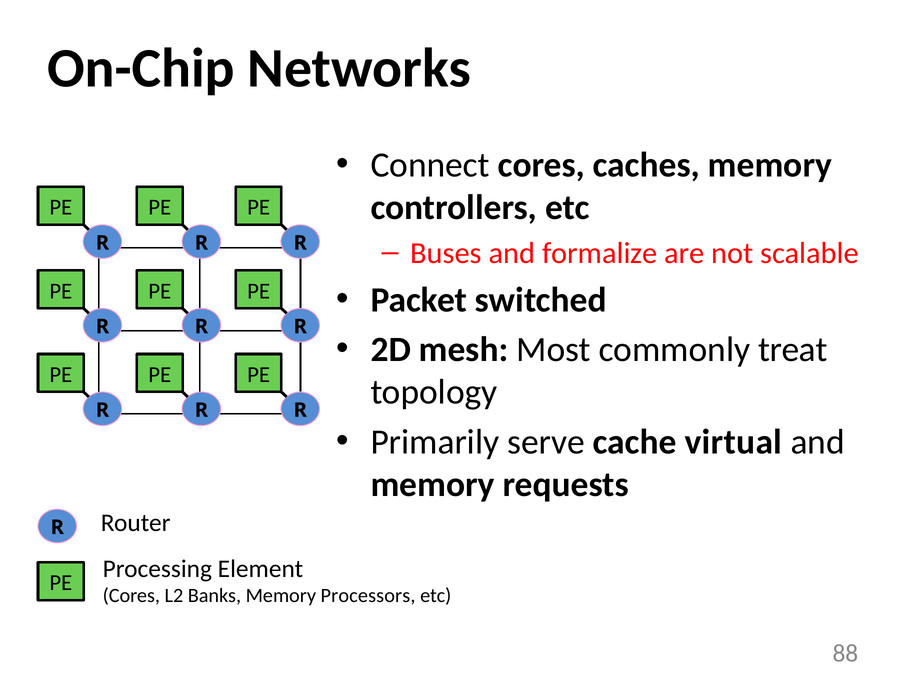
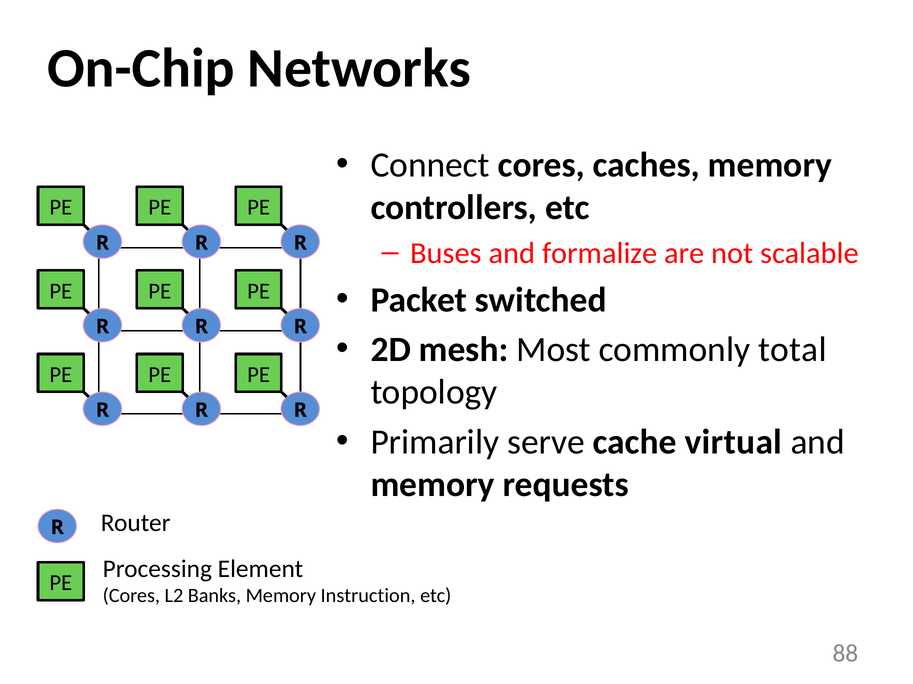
treat: treat -> total
Processors: Processors -> Instruction
